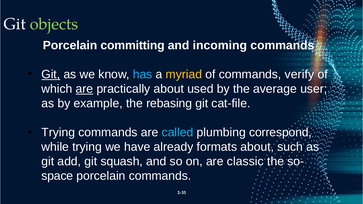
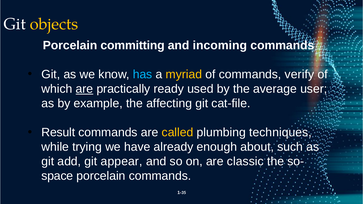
objects colour: light green -> yellow
Git at (51, 74) underline: present -> none
practically about: about -> ready
rebasing: rebasing -> affecting
Trying at (58, 133): Trying -> Result
called colour: light blue -> yellow
correspond: correspond -> techniques
formats: formats -> enough
squash: squash -> appear
